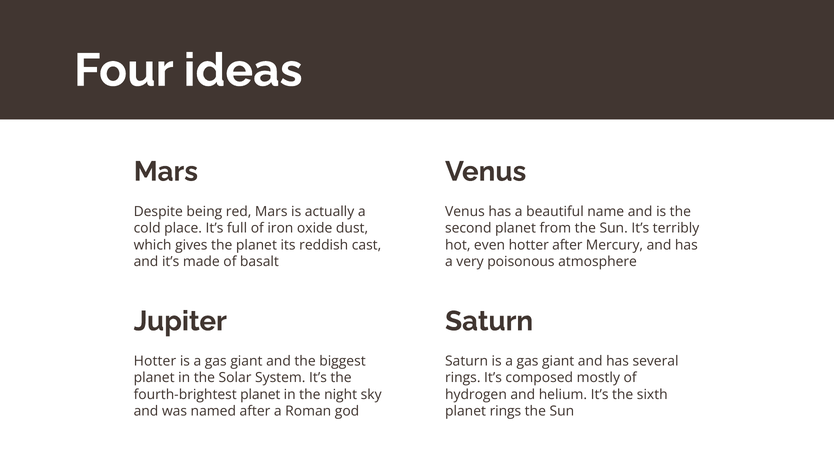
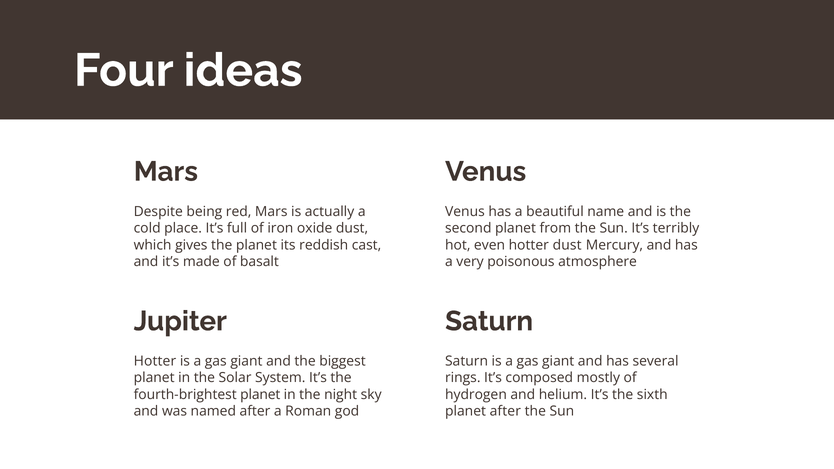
hotter after: after -> dust
planet rings: rings -> after
